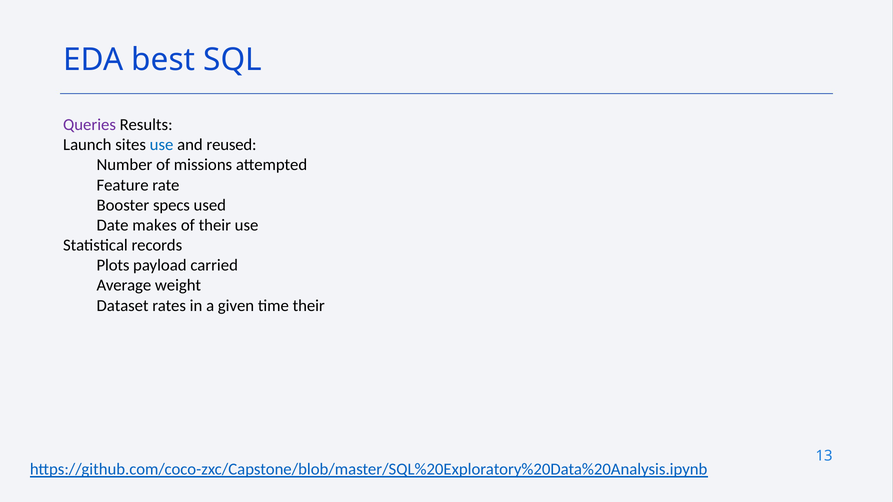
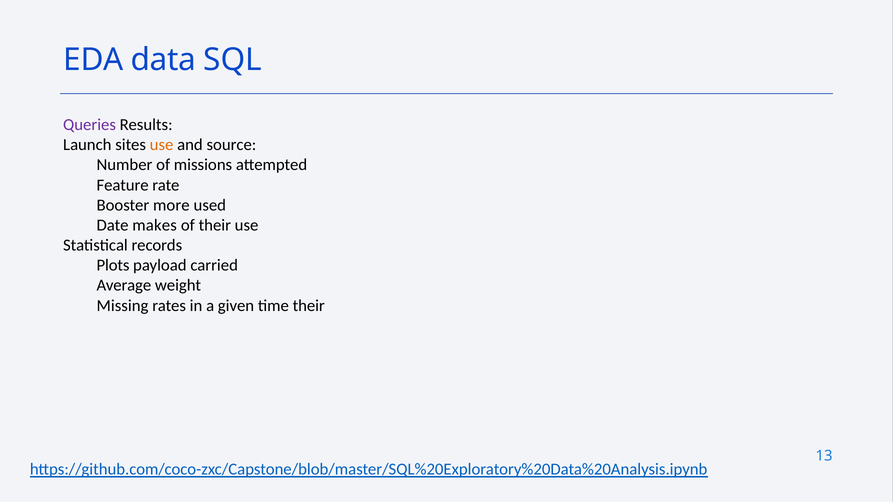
best: best -> data
use at (162, 145) colour: blue -> orange
reused: reused -> source
specs: specs -> more
Dataset: Dataset -> Missing
